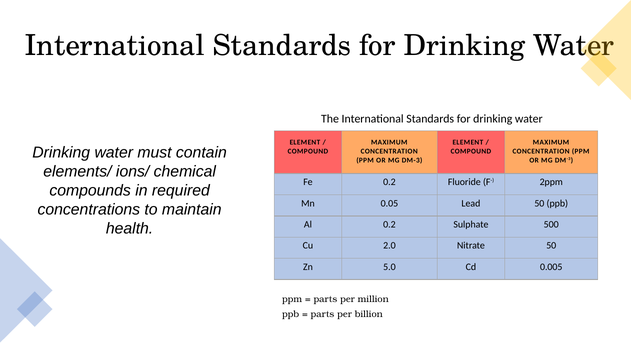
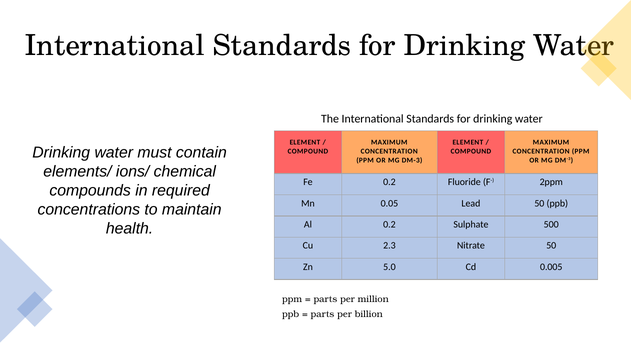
2.0: 2.0 -> 2.3
